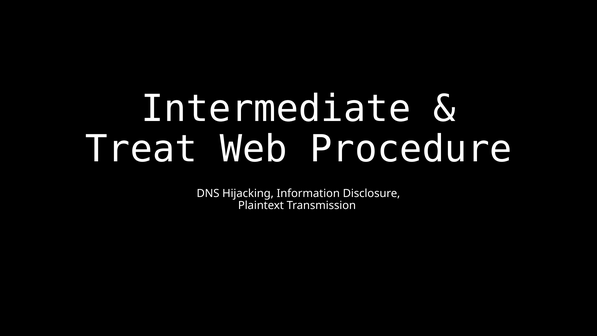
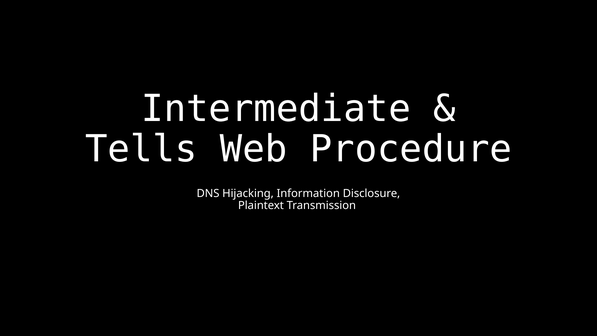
Treat: Treat -> Tells
